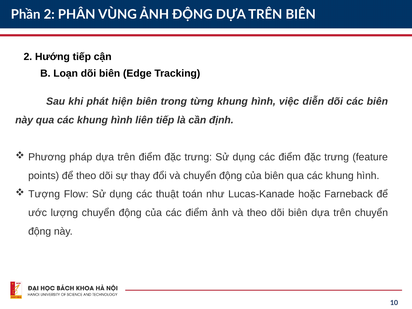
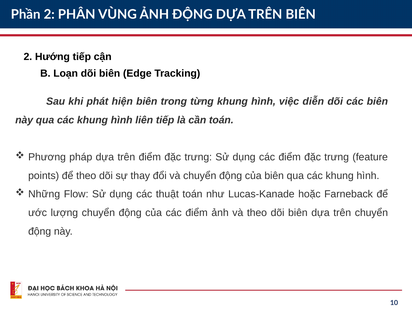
cần định: định -> toán
Tượng: Tượng -> Những
